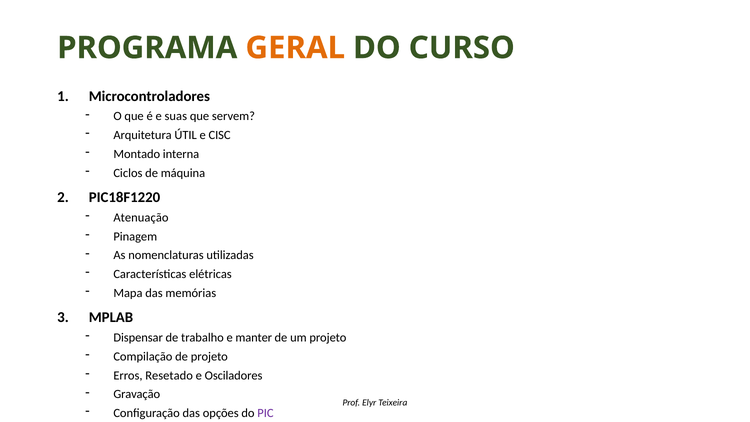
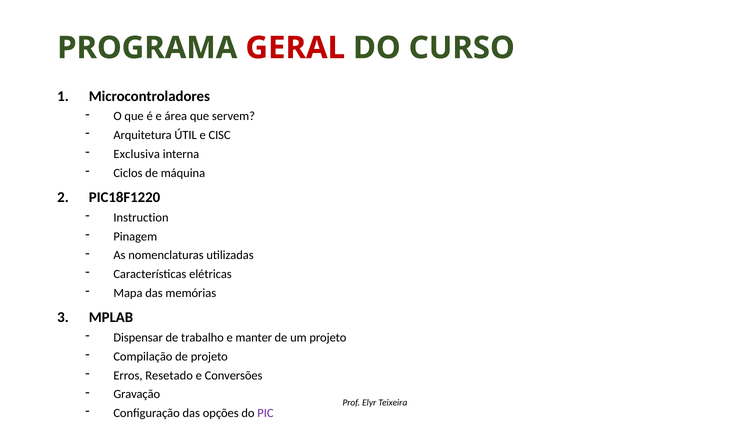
GERAL colour: orange -> red
suas: suas -> área
Montado: Montado -> Exclusiva
Atenuação: Atenuação -> Instruction
Osciladores: Osciladores -> Conversões
